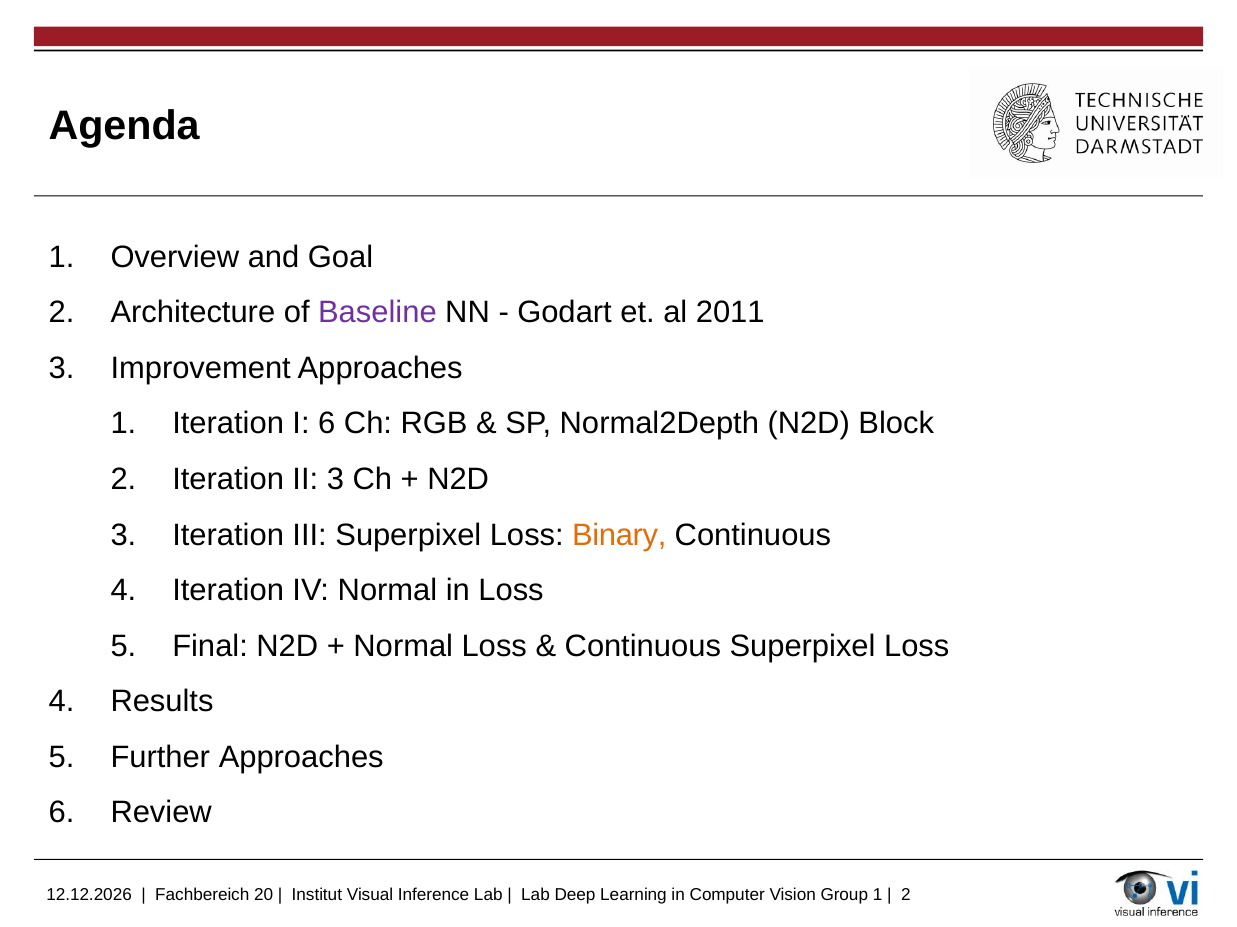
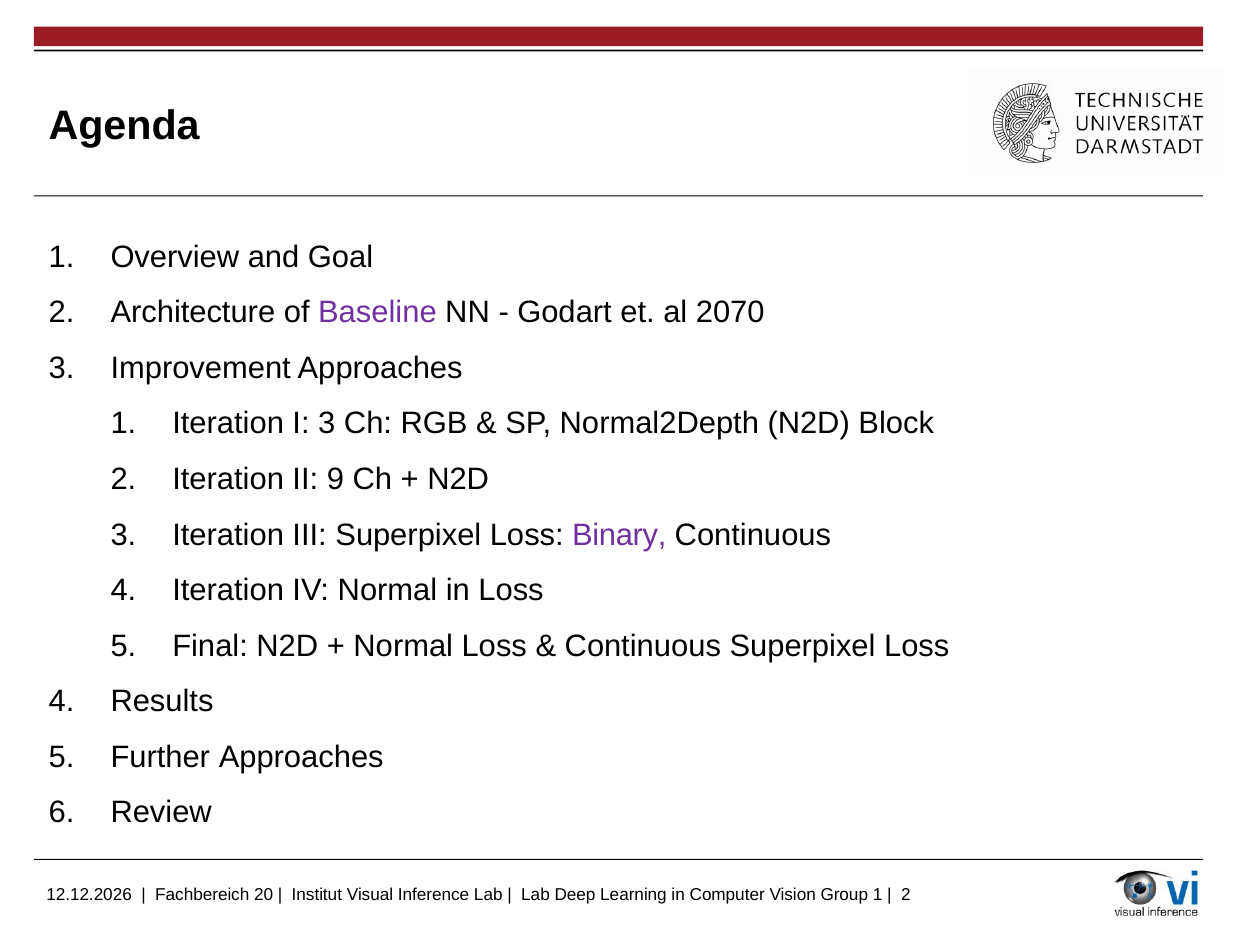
2011: 2011 -> 2070
I 6: 6 -> 3
II 3: 3 -> 9
Binary colour: orange -> purple
